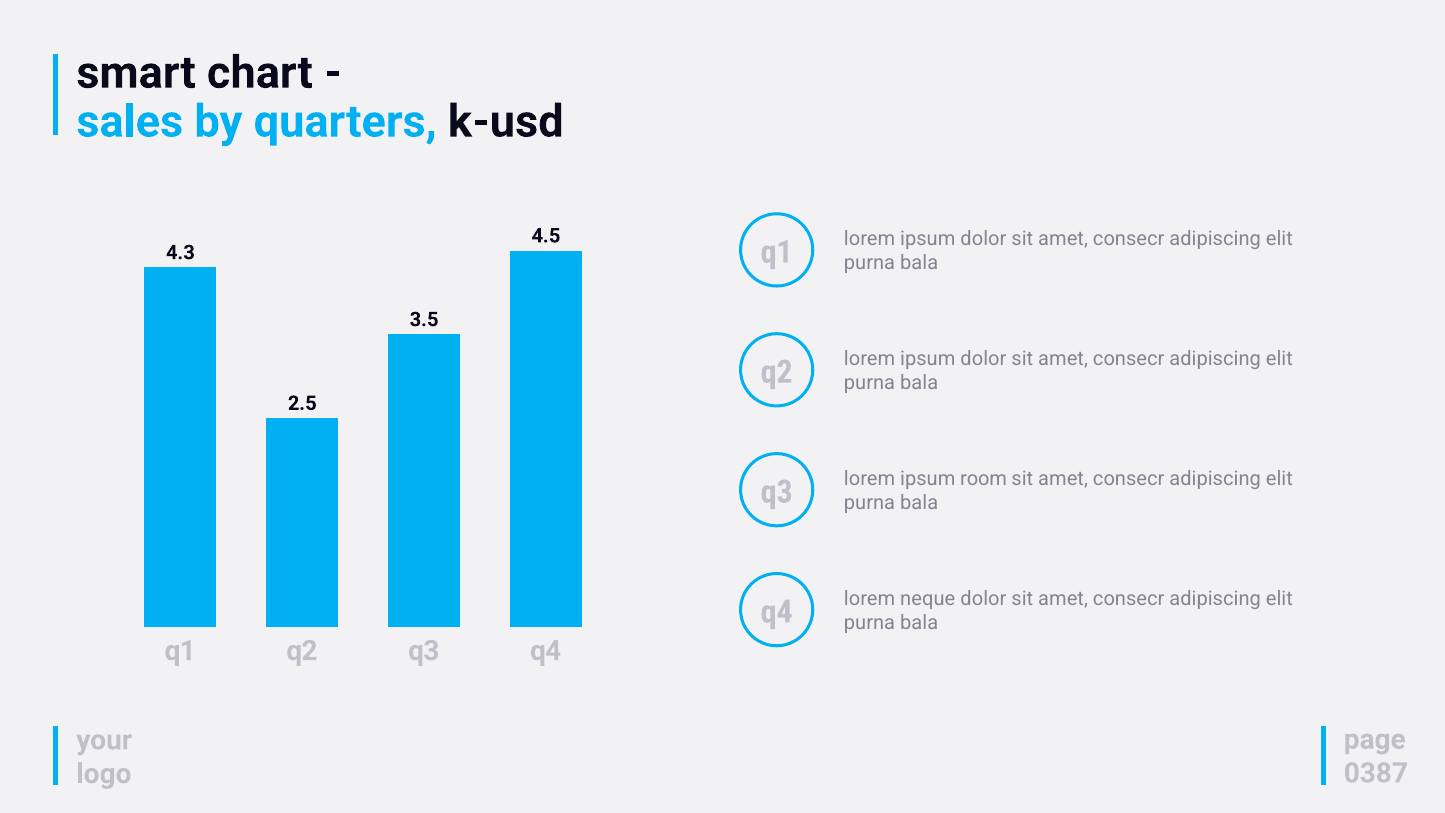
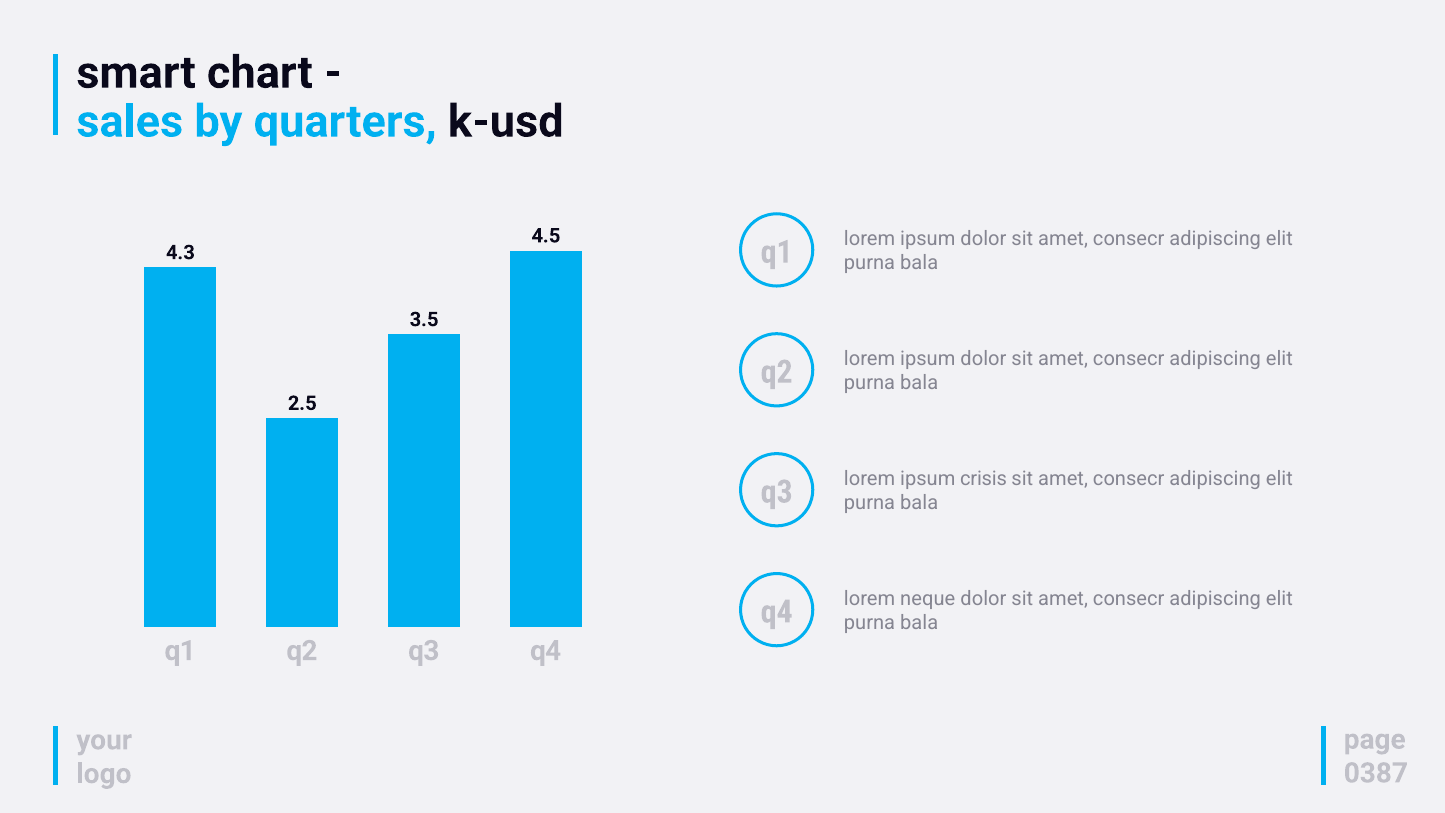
room: room -> crisis
